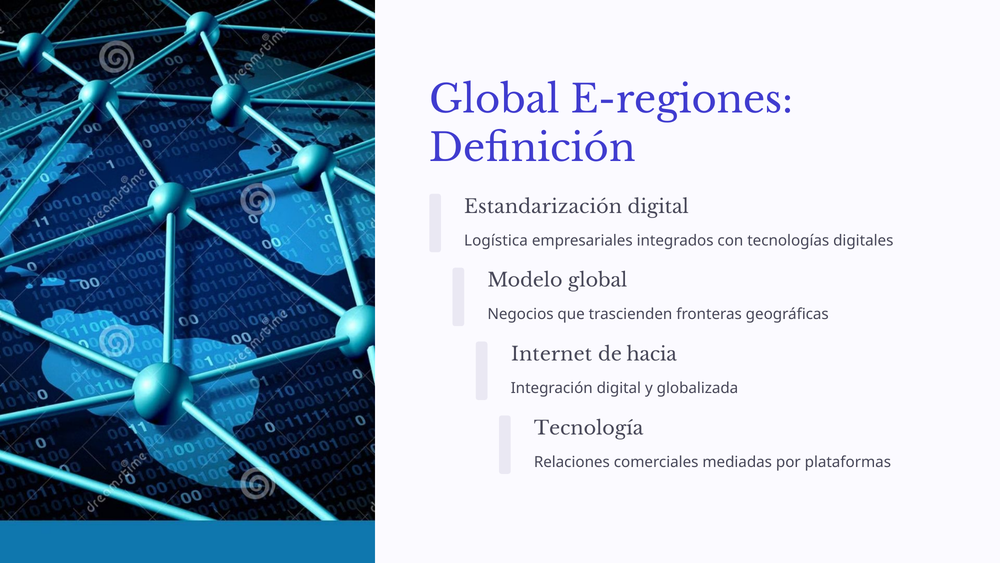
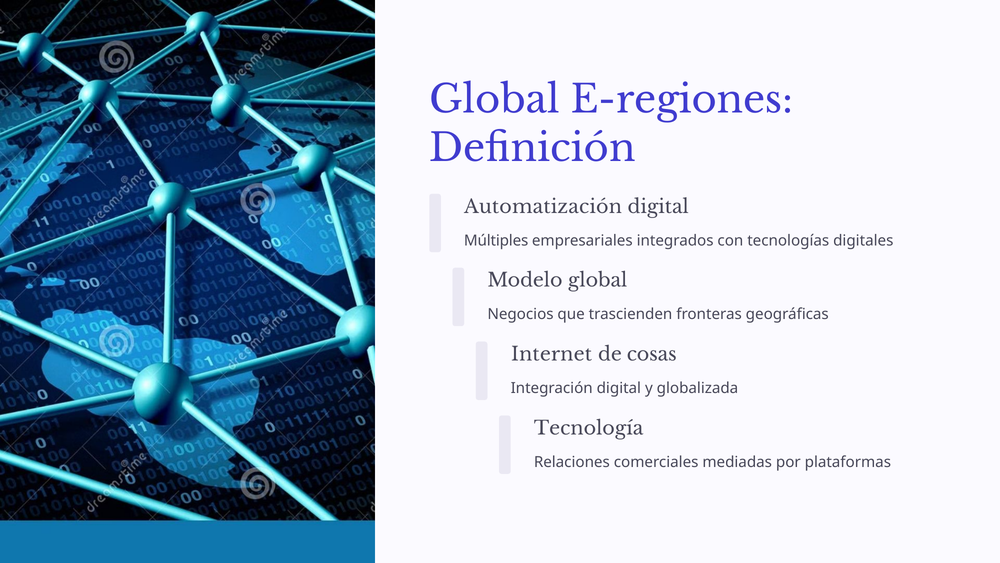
Estandarización: Estandarización -> Automatización
Logística: Logística -> Múltiples
hacia: hacia -> cosas
